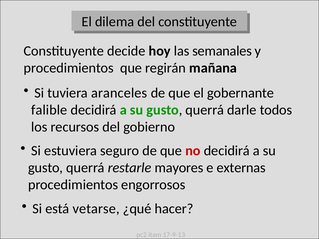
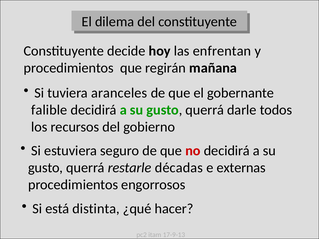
semanales: semanales -> enfrentan
mayores: mayores -> décadas
vetarse: vetarse -> distinta
